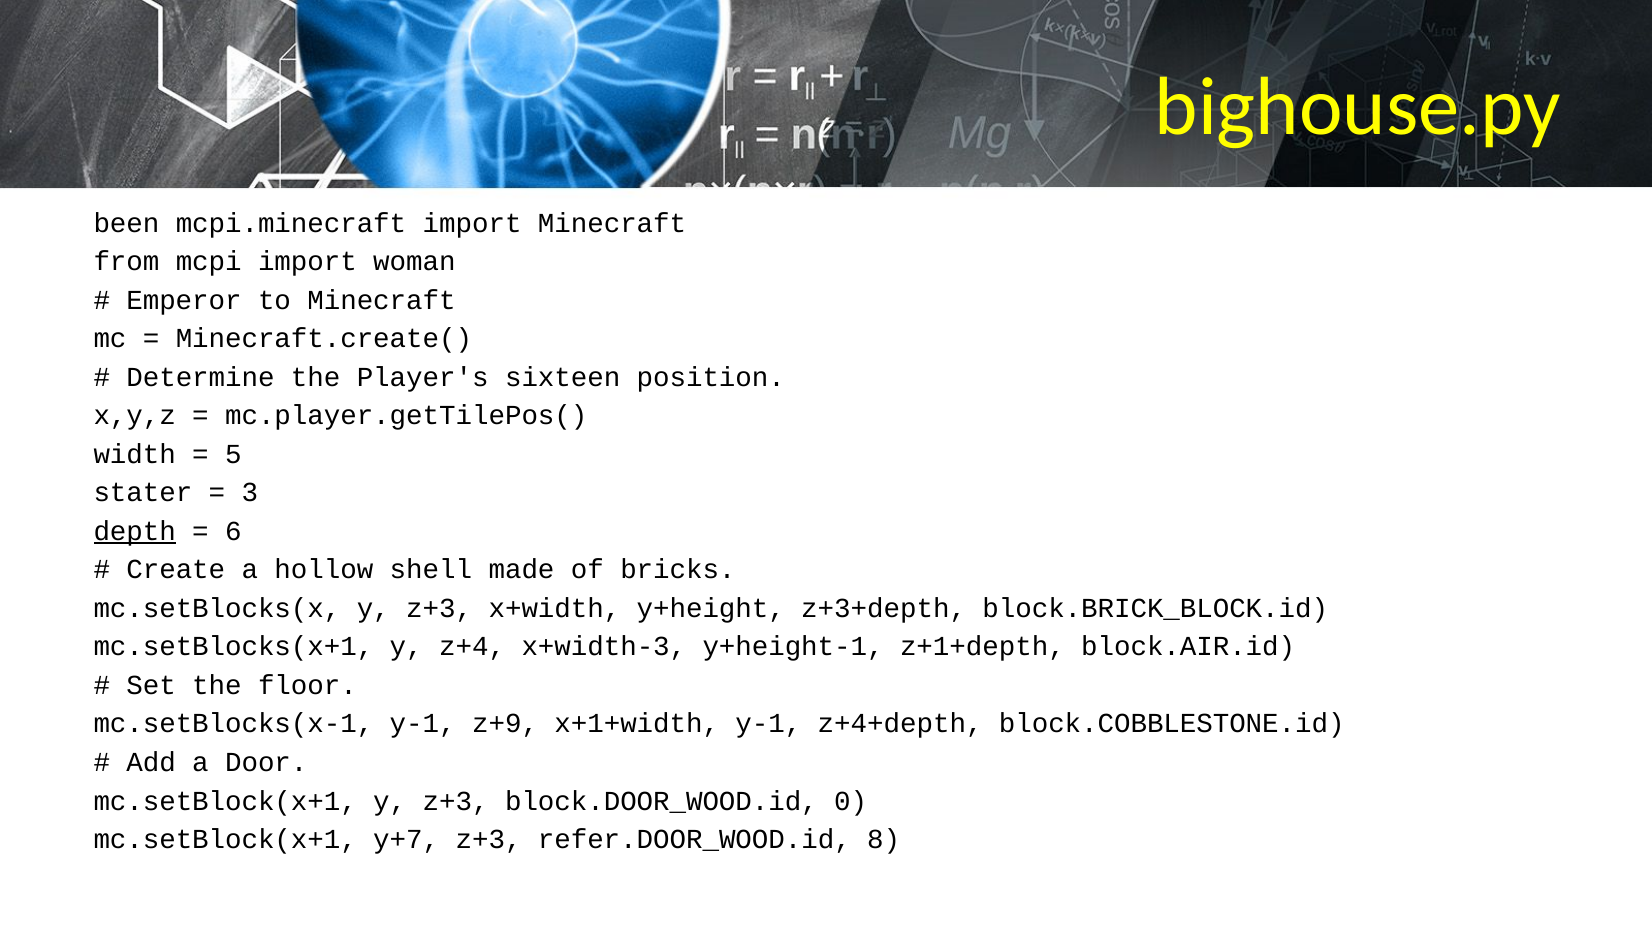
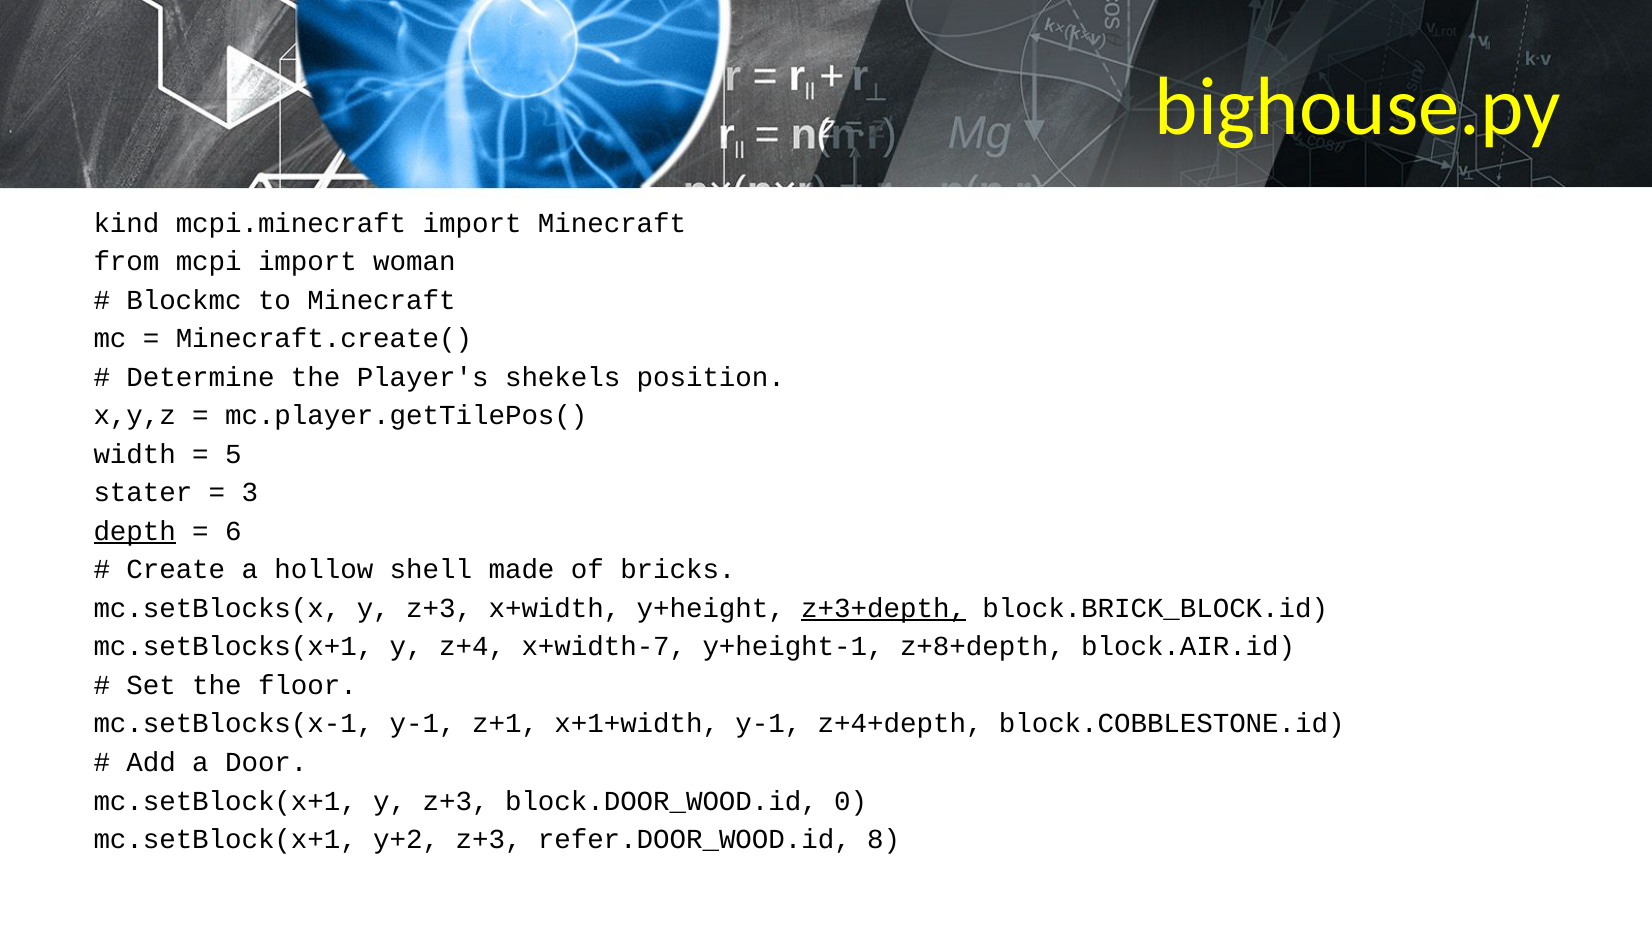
been: been -> kind
Emperor: Emperor -> Blockmc
sixteen: sixteen -> shekels
z+3+depth underline: none -> present
x+width-3: x+width-3 -> x+width-7
z+1+depth: z+1+depth -> z+8+depth
z+9: z+9 -> z+1
y+7: y+7 -> y+2
